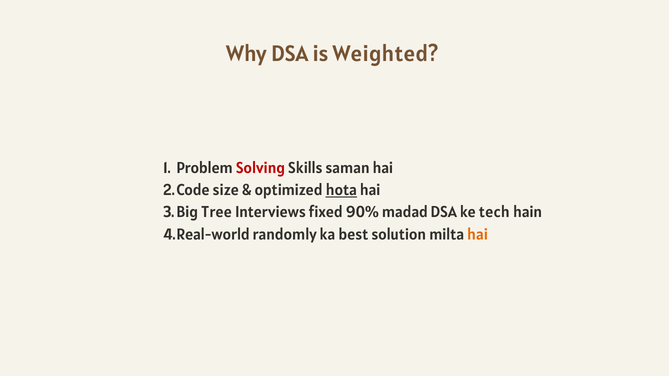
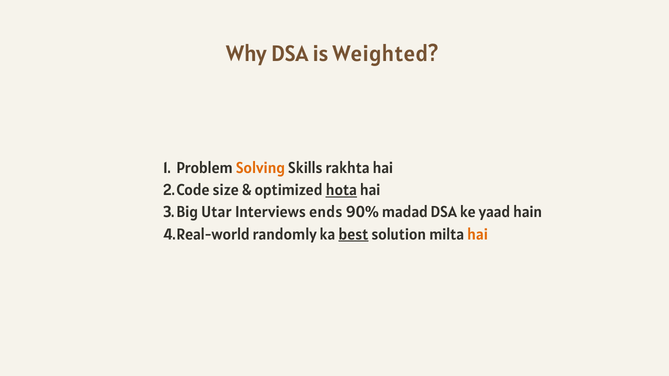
Solving colour: red -> orange
saman: saman -> rakhta
Tree: Tree -> Utar
fixed: fixed -> ends
tech: tech -> yaad
best underline: none -> present
